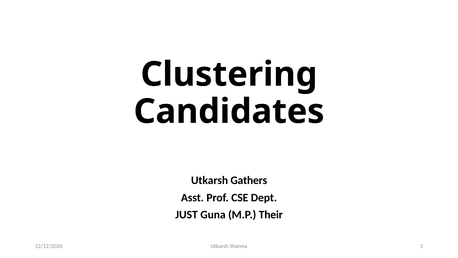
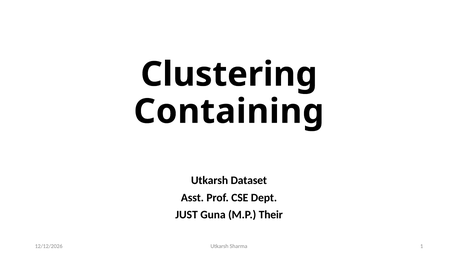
Candidates: Candidates -> Containing
Gathers: Gathers -> Dataset
